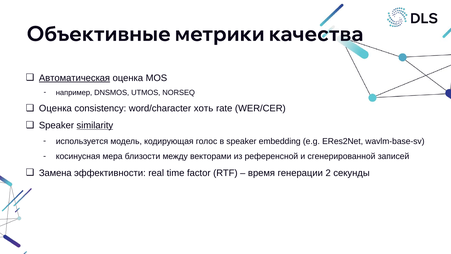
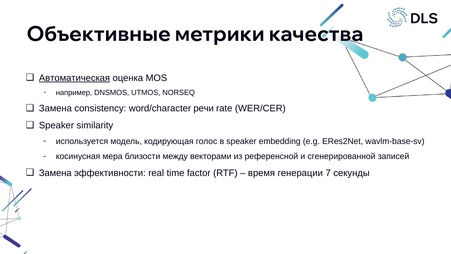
Оценка at (55, 108): Оценка -> Замена
хоть: хоть -> речи
similarity underline: present -> none
2: 2 -> 7
